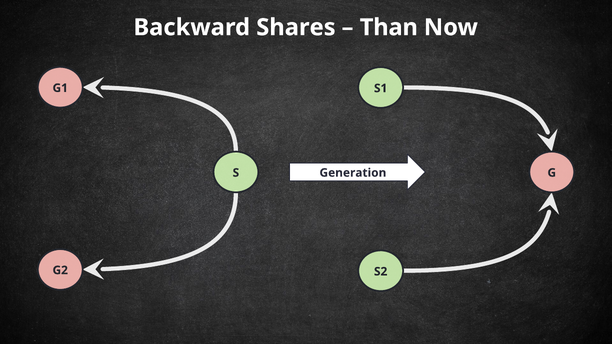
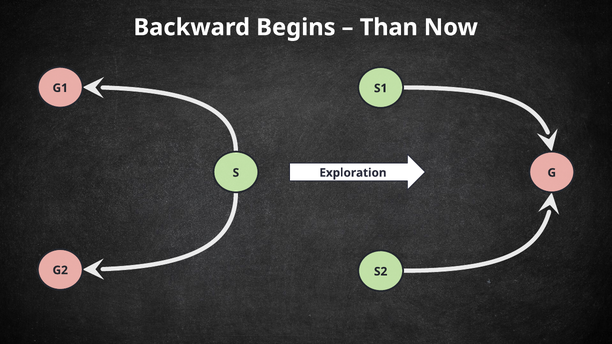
Shares: Shares -> Begins
Generation: Generation -> Exploration
